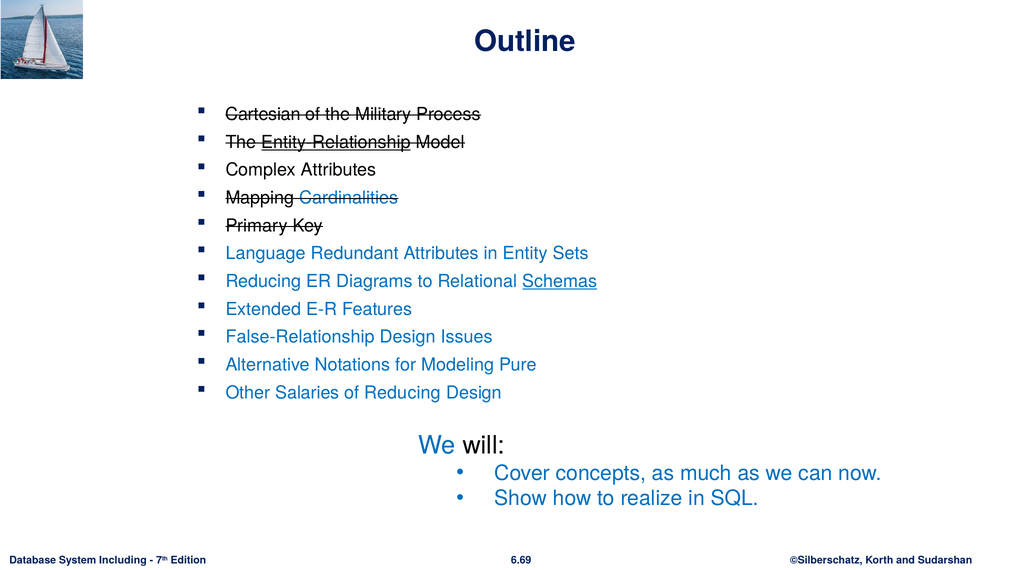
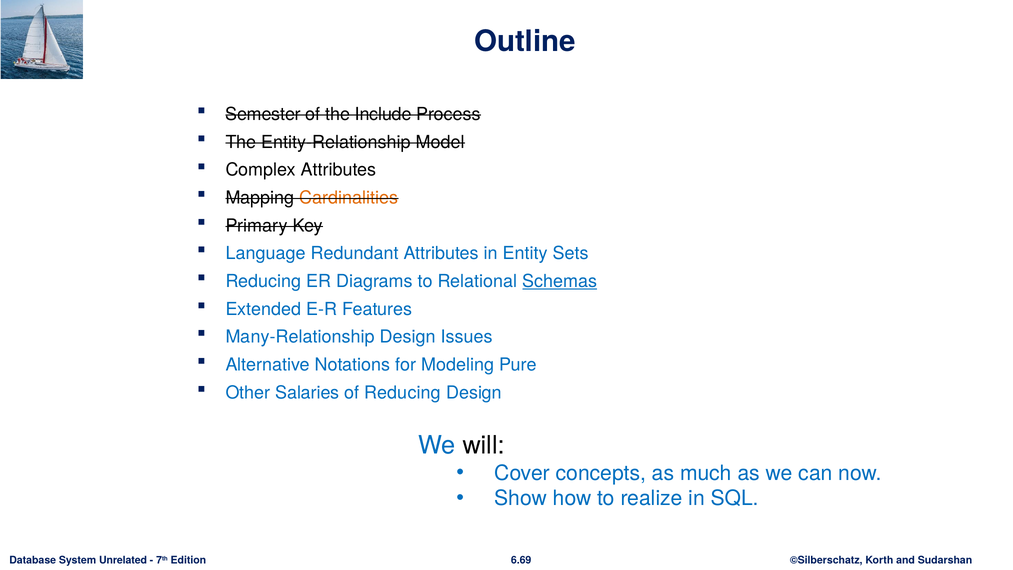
Cartesian: Cartesian -> Semester
Military: Military -> Include
Entity-Relationship underline: present -> none
Cardinalities colour: blue -> orange
False-Relationship: False-Relationship -> Many-Relationship
Including: Including -> Unrelated
